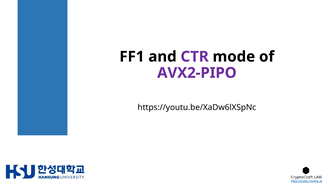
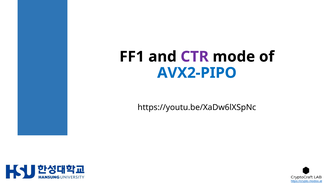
AVX2-PIPO colour: purple -> blue
